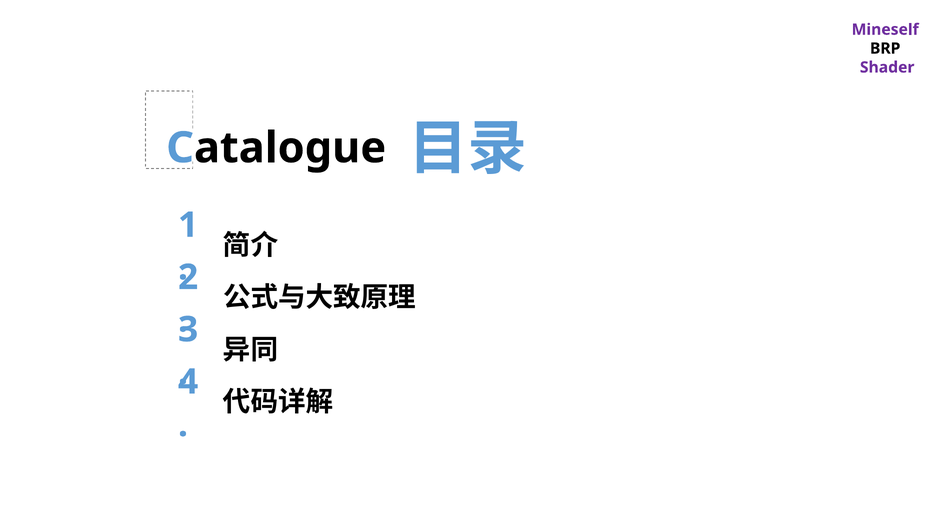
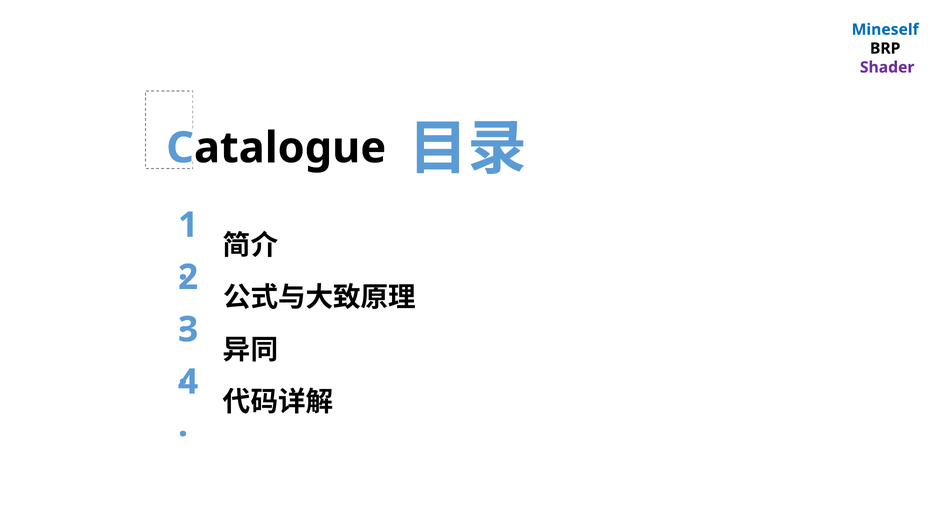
Mineself colour: purple -> blue
